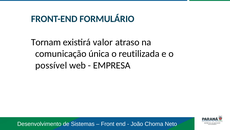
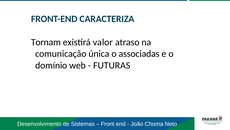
FORMULÁRIO: FORMULÁRIO -> CARACTERIZA
reutilizada: reutilizada -> associadas
possível: possível -> domínio
EMPRESA: EMPRESA -> FUTURAS
